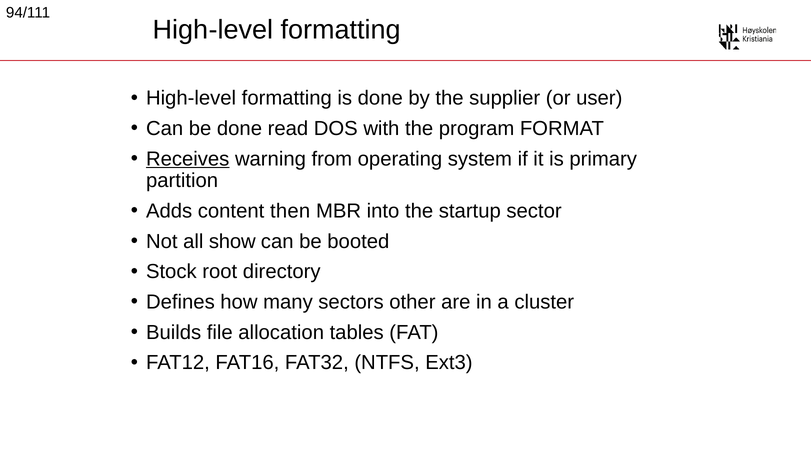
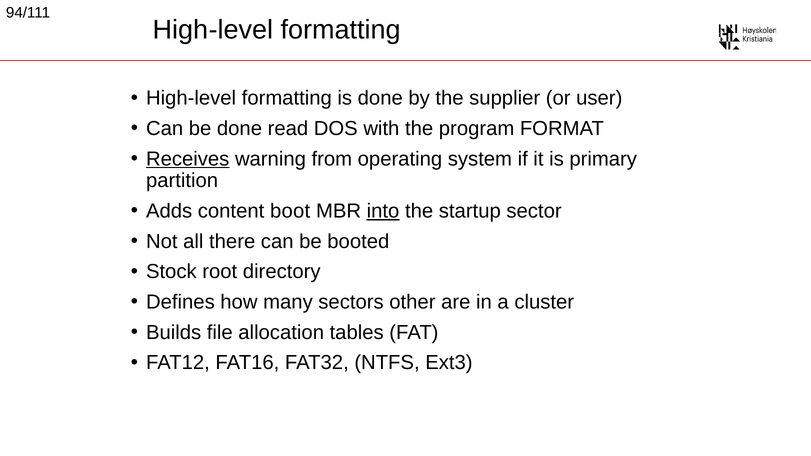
then: then -> boot
into underline: none -> present
show: show -> there
